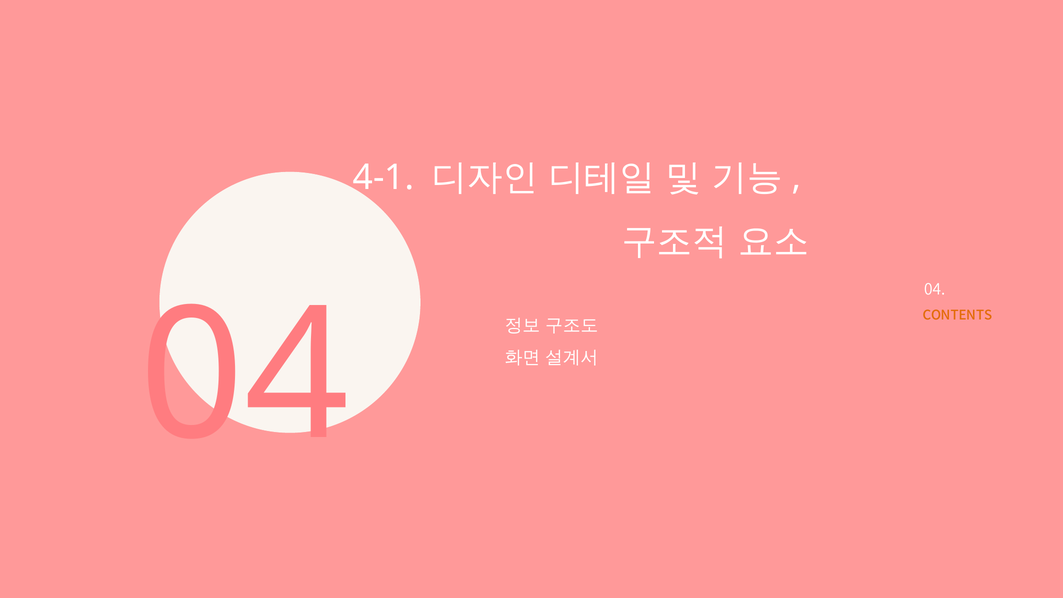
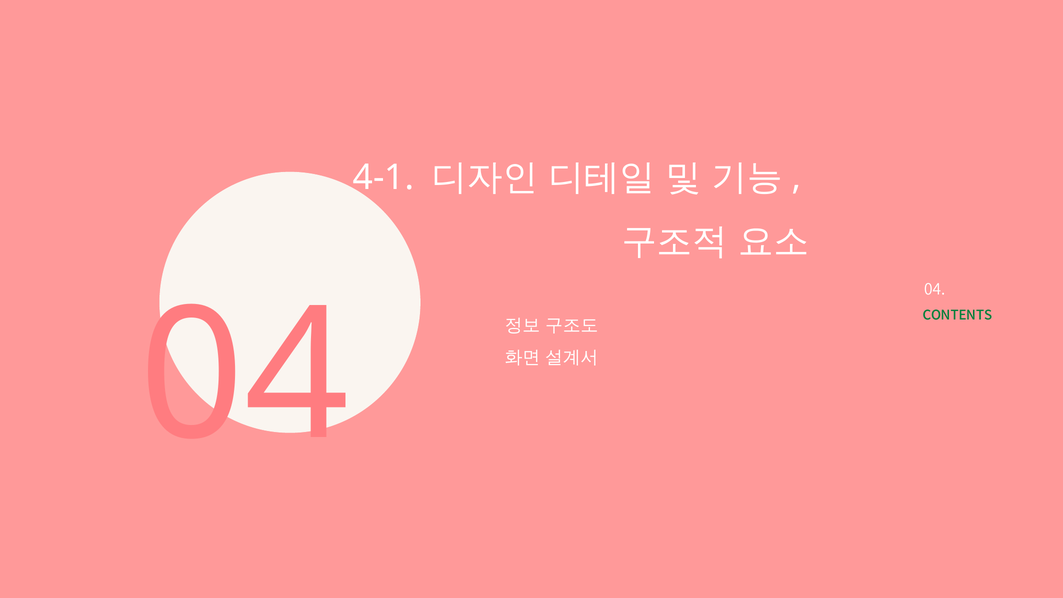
CONTENTS colour: orange -> green
